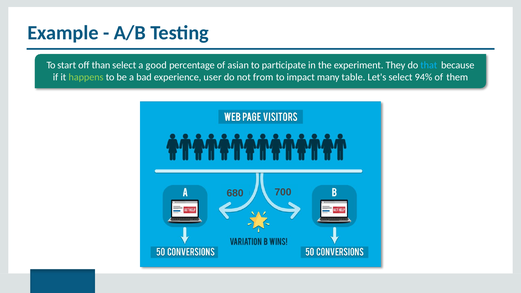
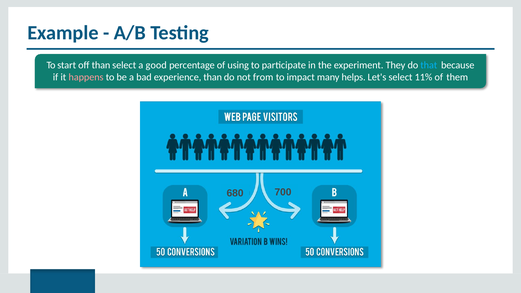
asian: asian -> using
happens colour: light green -> pink
experience user: user -> than
table: table -> helps
94%: 94% -> 11%
